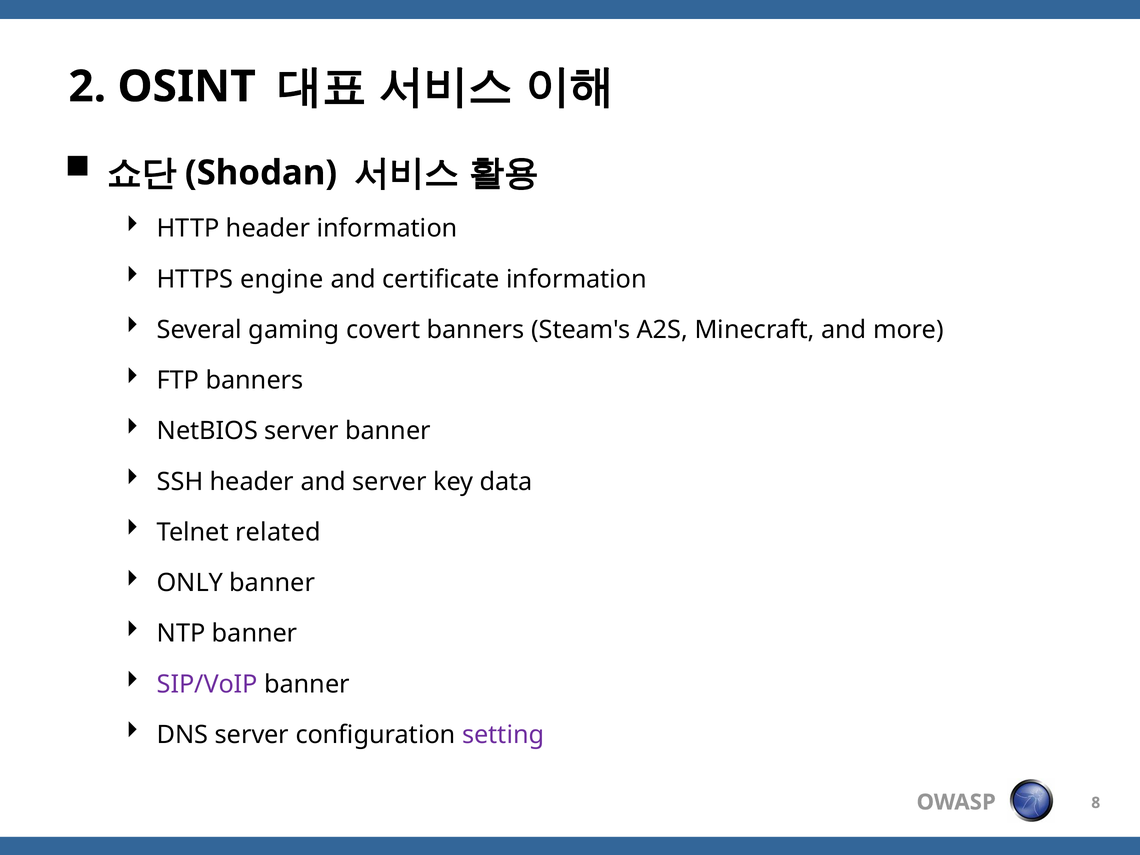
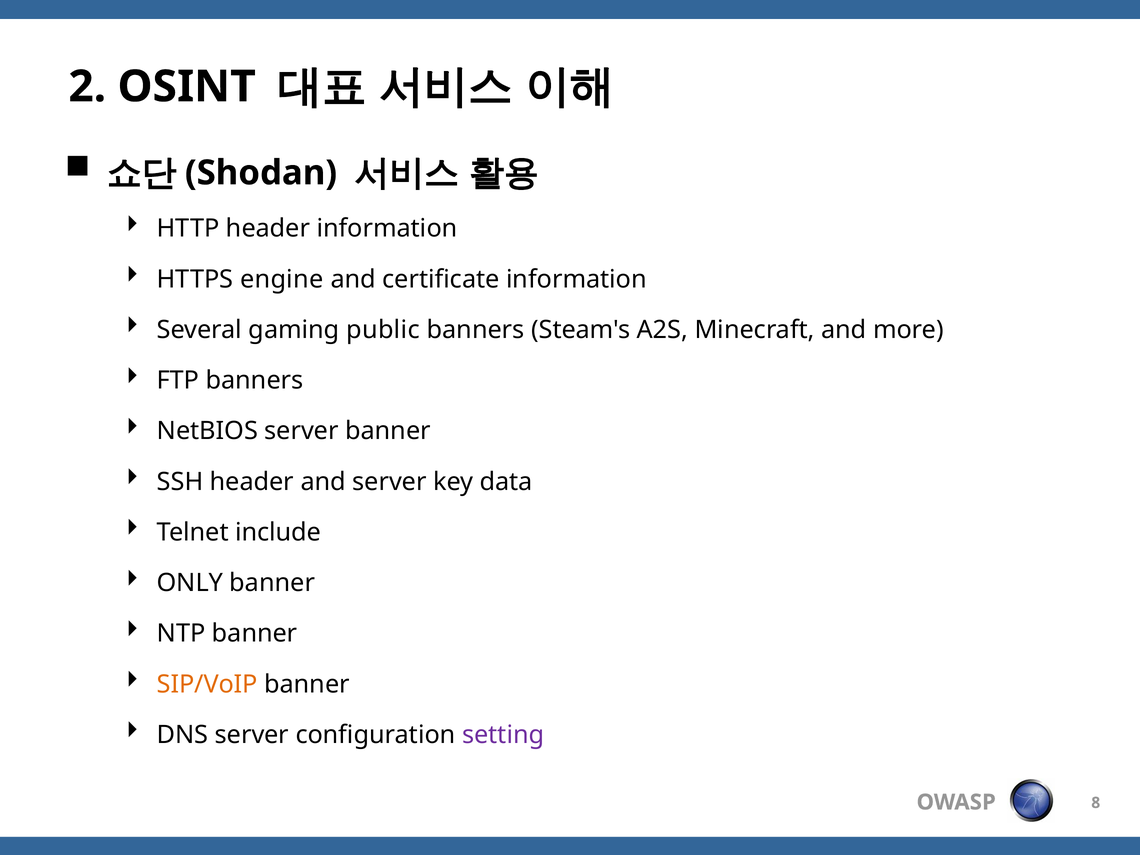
covert: covert -> public
related: related -> include
SIP/VoIP colour: purple -> orange
